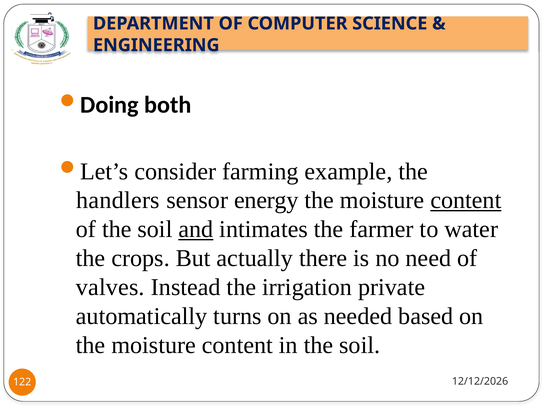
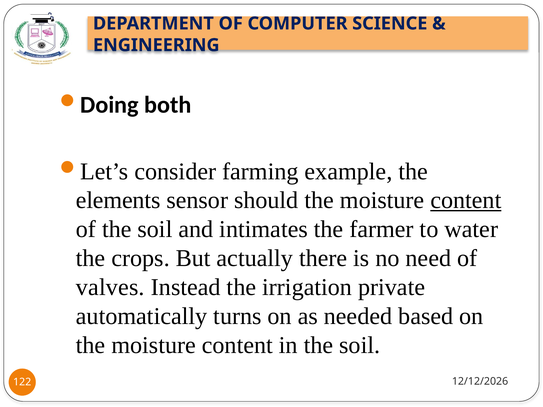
handlers: handlers -> elements
energy: energy -> should
and underline: present -> none
